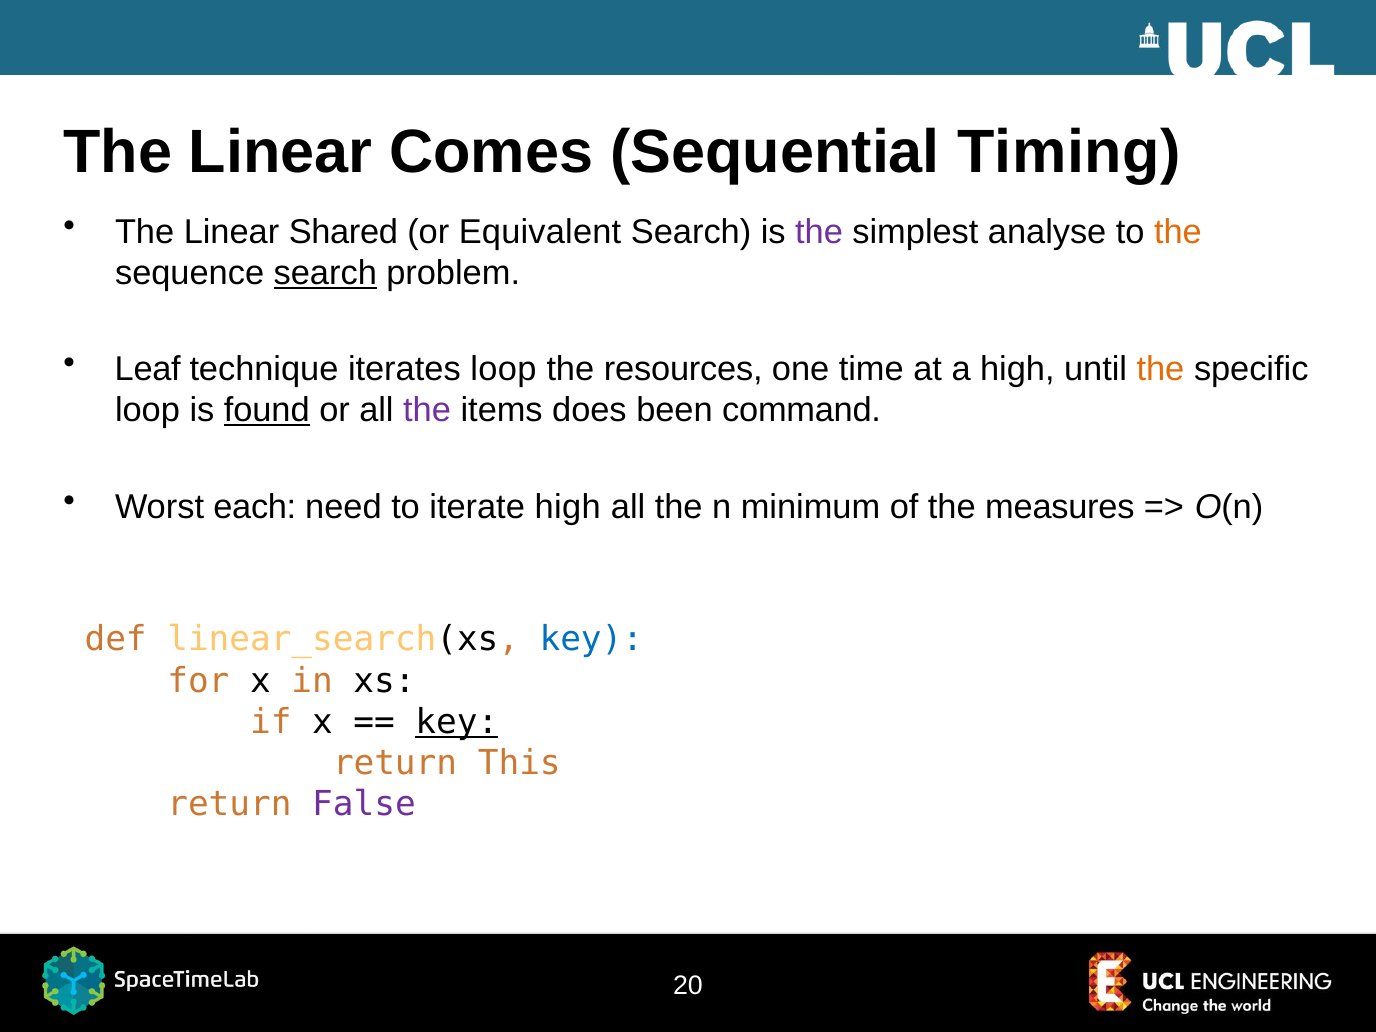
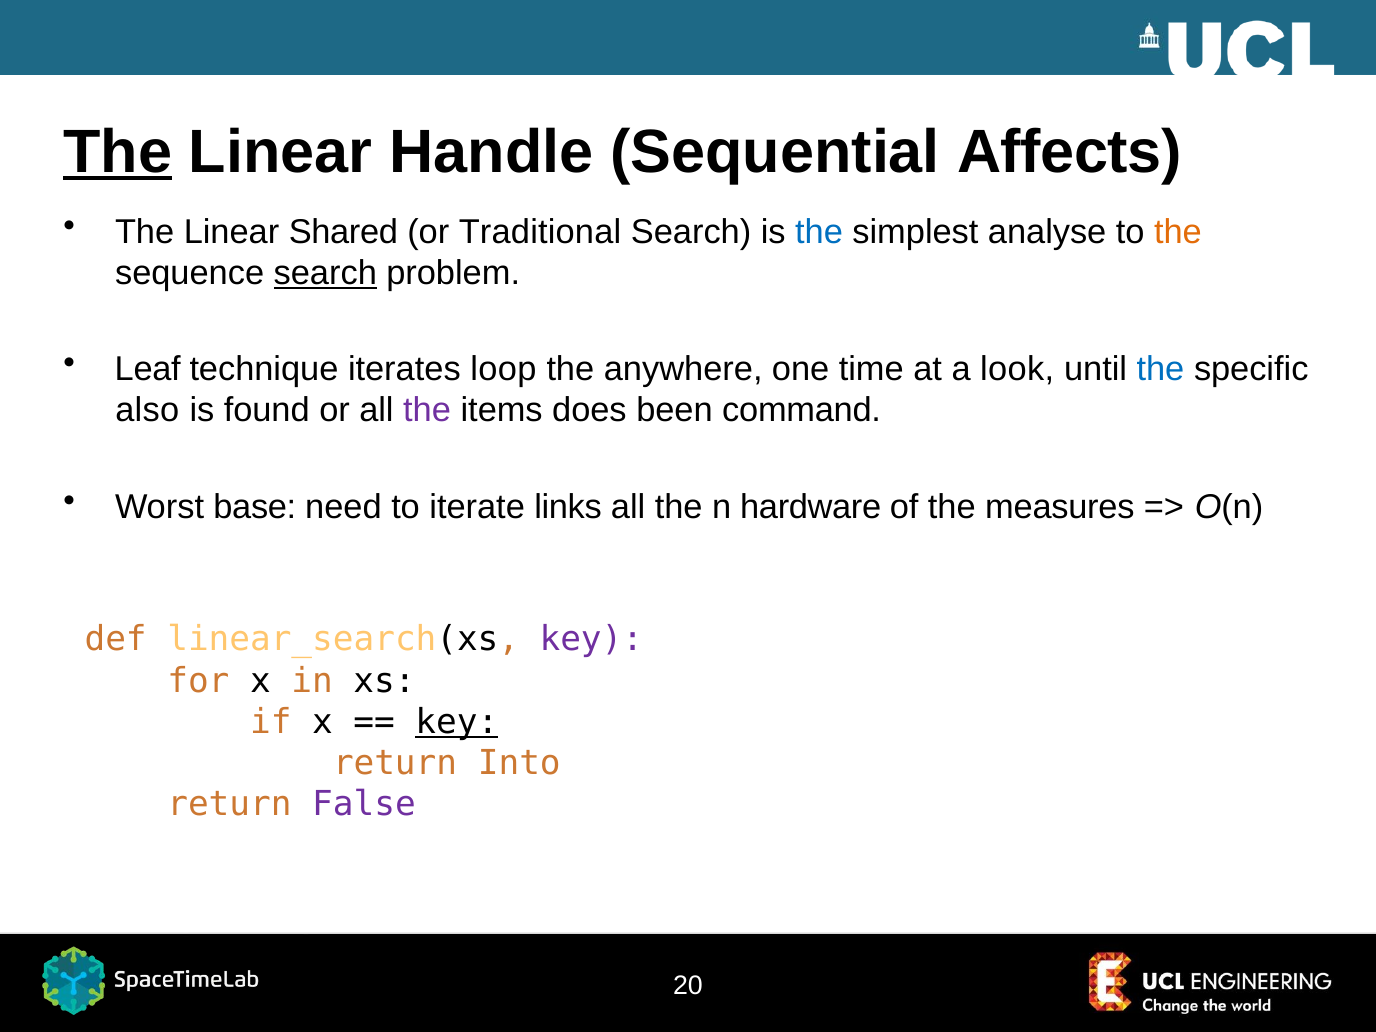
The at (118, 152) underline: none -> present
Comes: Comes -> Handle
Timing: Timing -> Affects
Equivalent: Equivalent -> Traditional
the at (819, 232) colour: purple -> blue
resources: resources -> anywhere
a high: high -> look
the at (1160, 369) colour: orange -> blue
loop at (148, 411): loop -> also
found underline: present -> none
each: each -> base
iterate high: high -> links
minimum: minimum -> hardware
key at (591, 639) colour: blue -> purple
This: This -> Into
